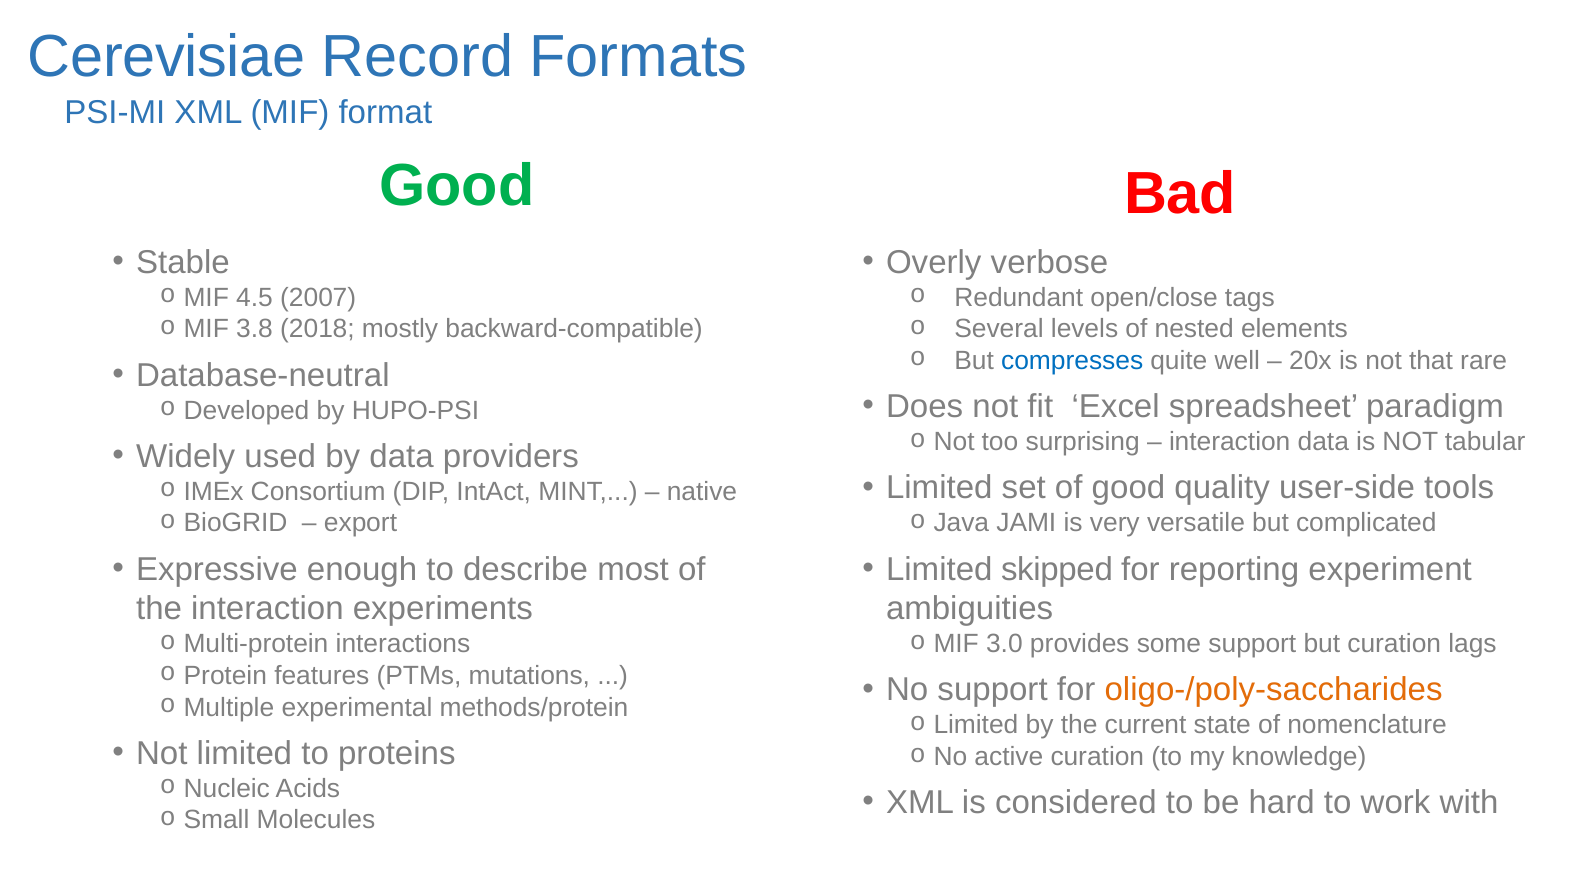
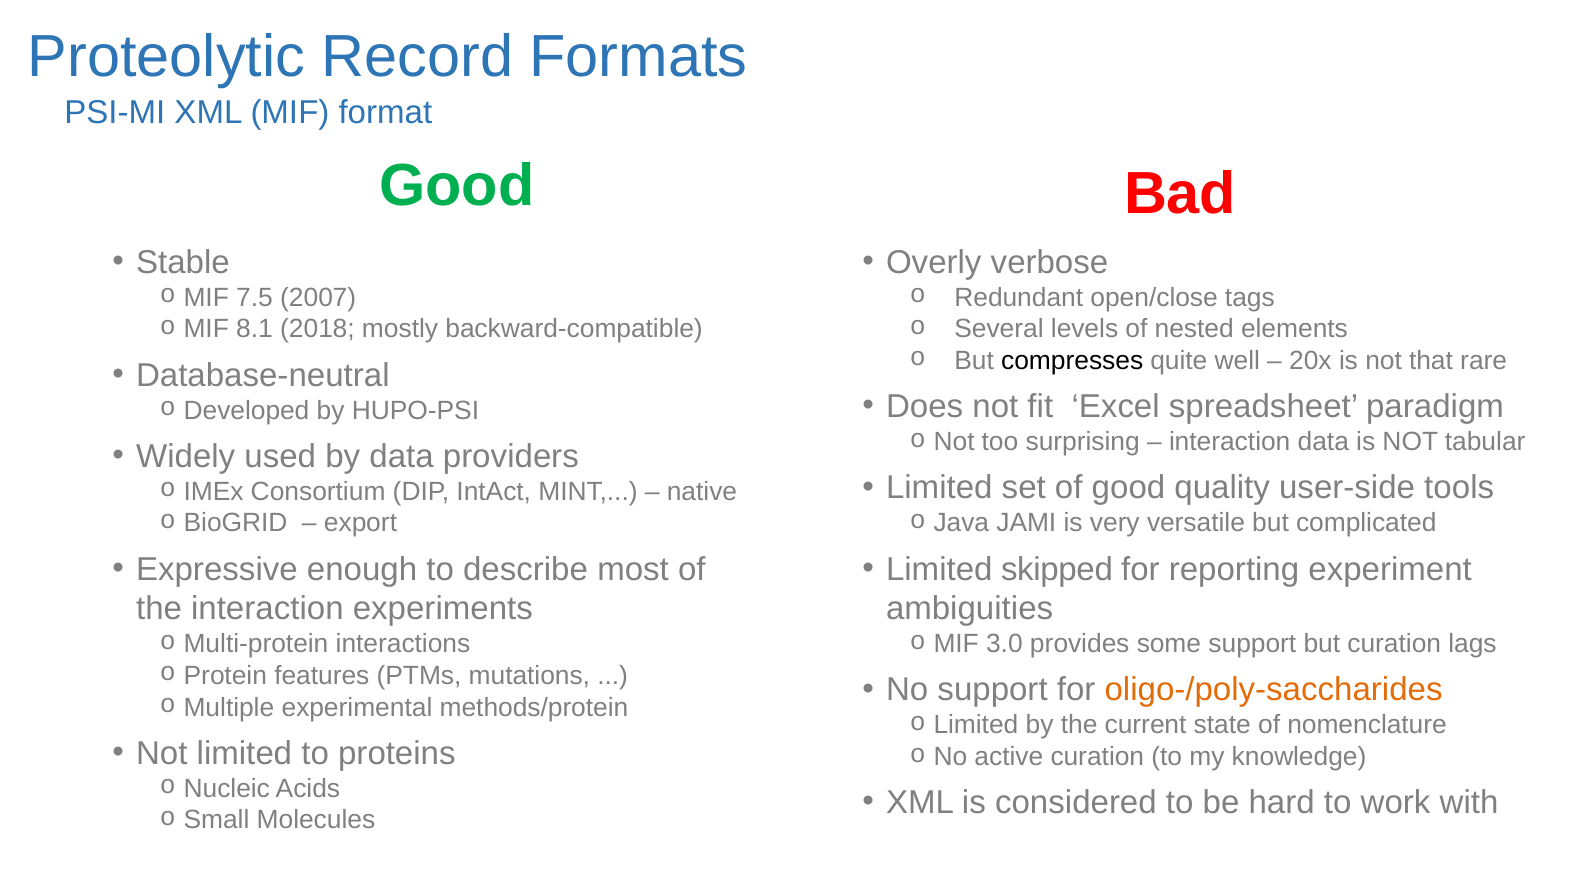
Cerevisiae: Cerevisiae -> Proteolytic
4.5: 4.5 -> 7.5
3.8: 3.8 -> 8.1
compresses colour: blue -> black
